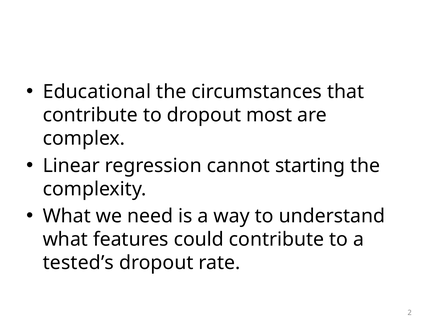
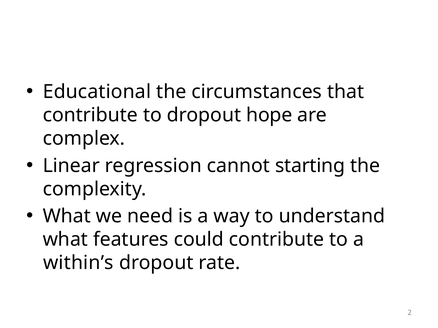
most: most -> hope
tested’s: tested’s -> within’s
